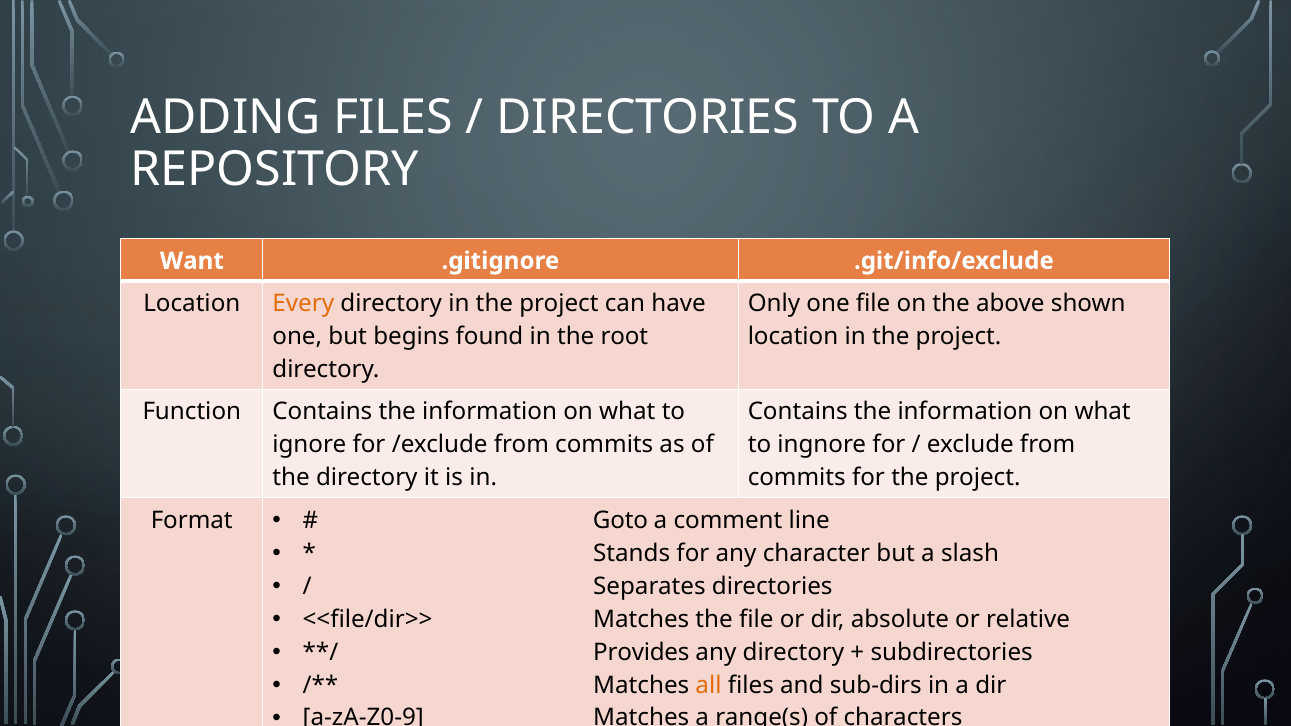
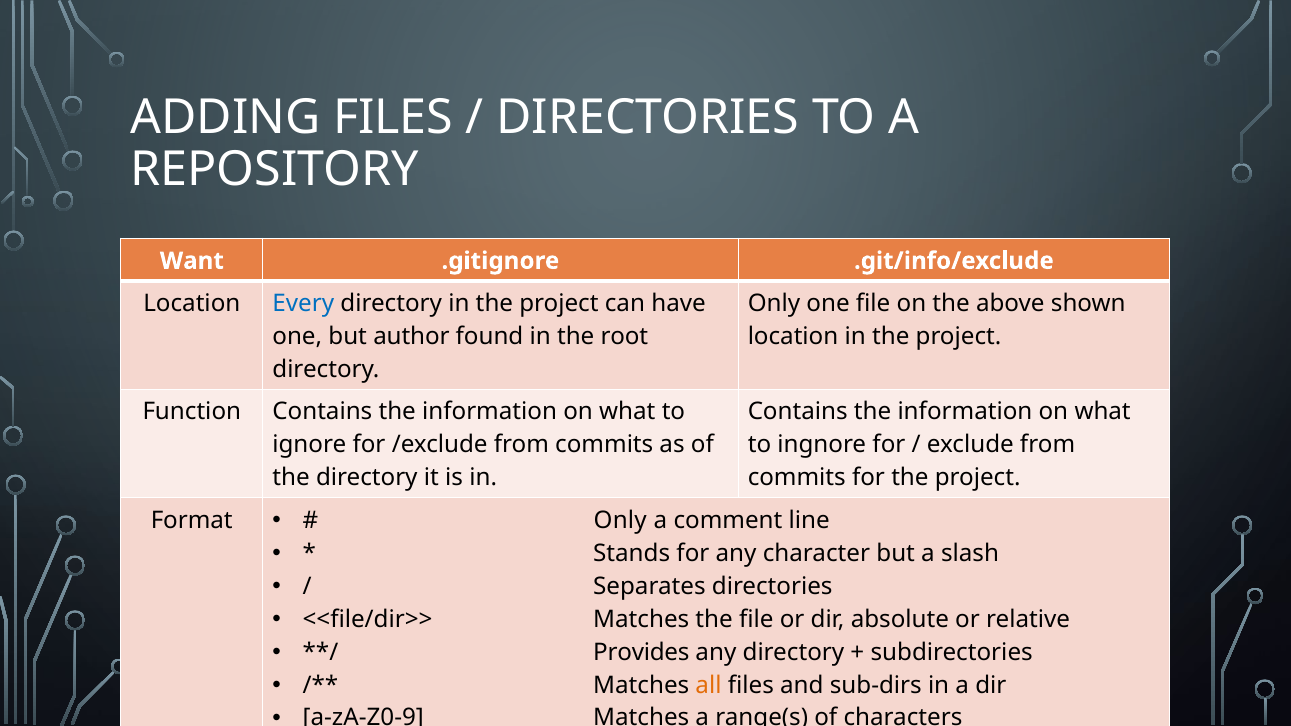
Every colour: orange -> blue
begins: begins -> author
Goto at (620, 521): Goto -> Only
